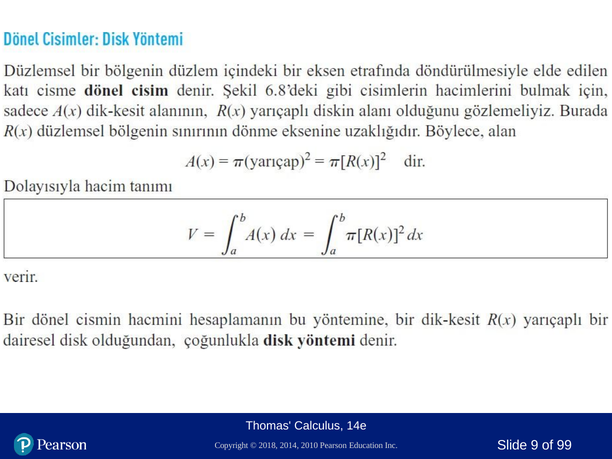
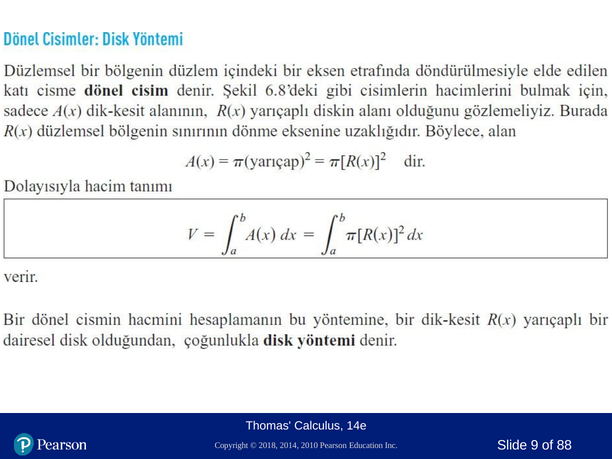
99: 99 -> 88
